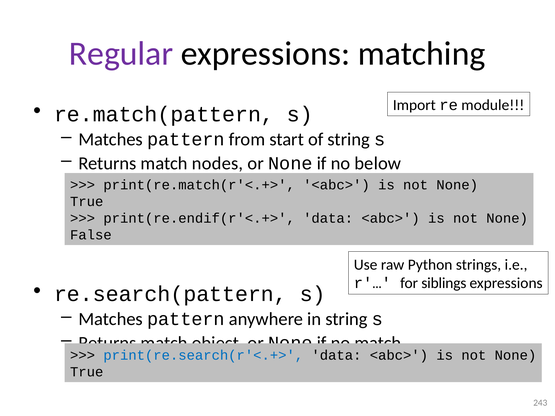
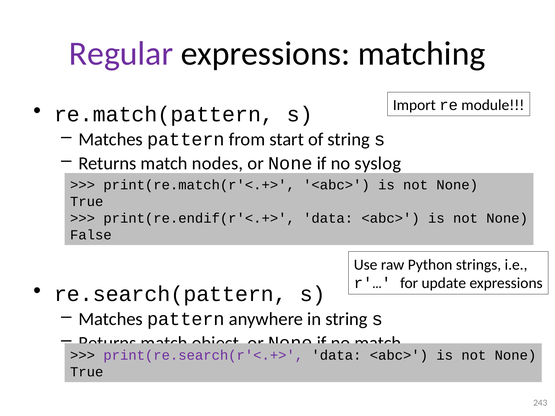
below: below -> syslog
siblings: siblings -> update
print(re.search(r'<.+> colour: blue -> purple
